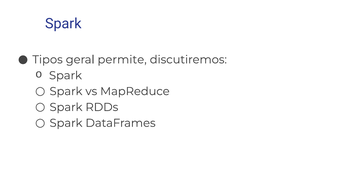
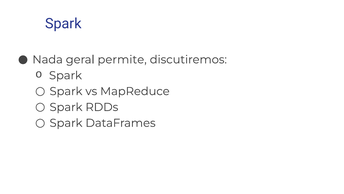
Tipos: Tipos -> Nada
